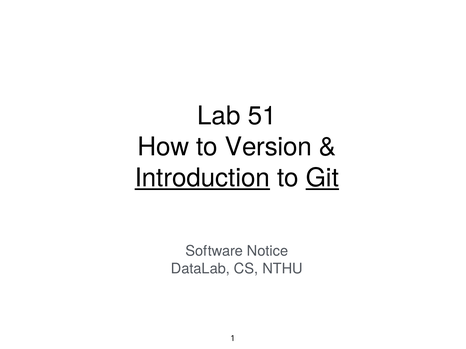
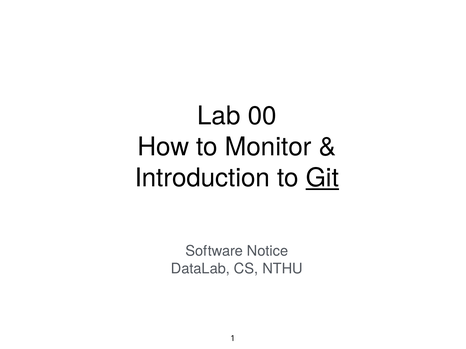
51: 51 -> 00
Version: Version -> Monitor
Introduction underline: present -> none
